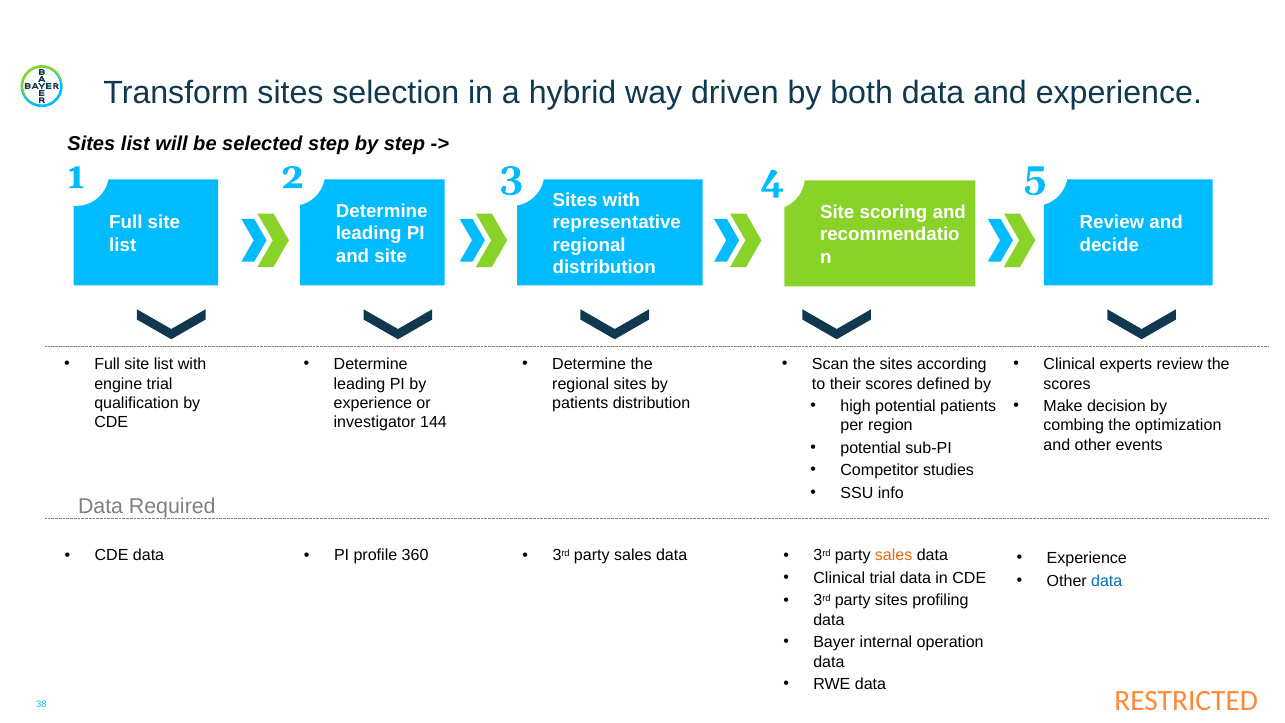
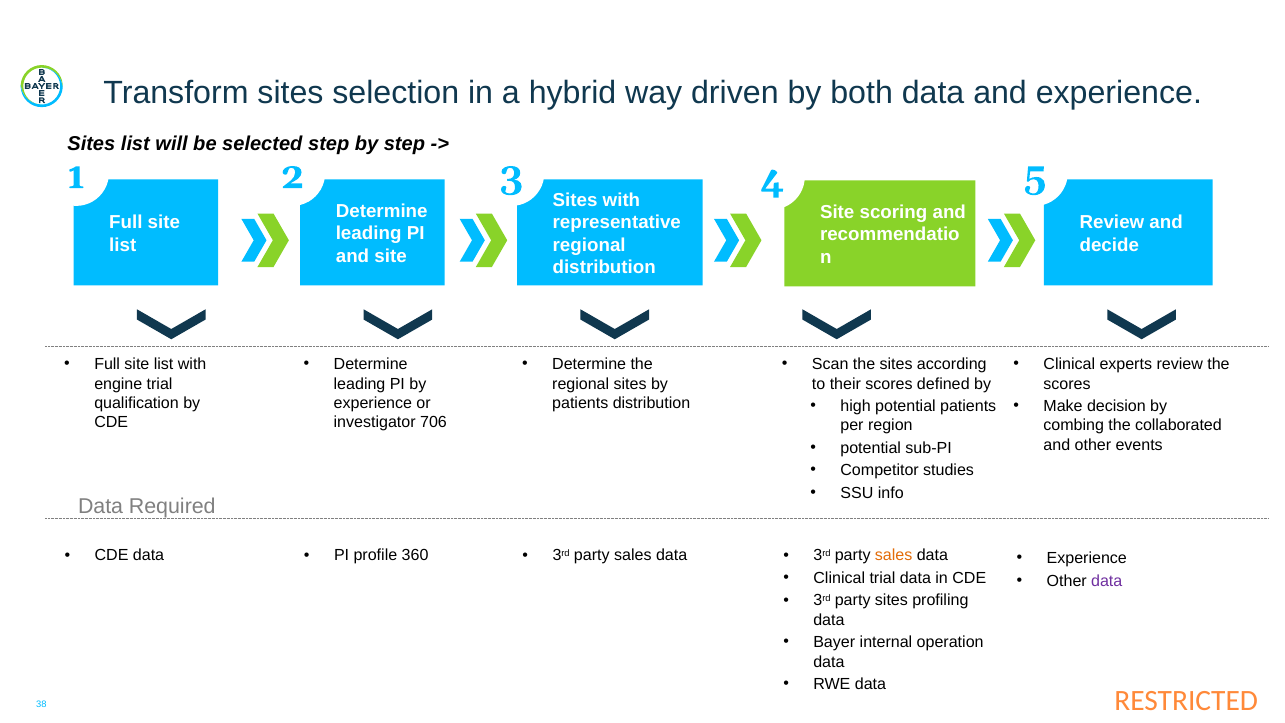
144: 144 -> 706
optimization: optimization -> collaborated
data at (1107, 581) colour: blue -> purple
